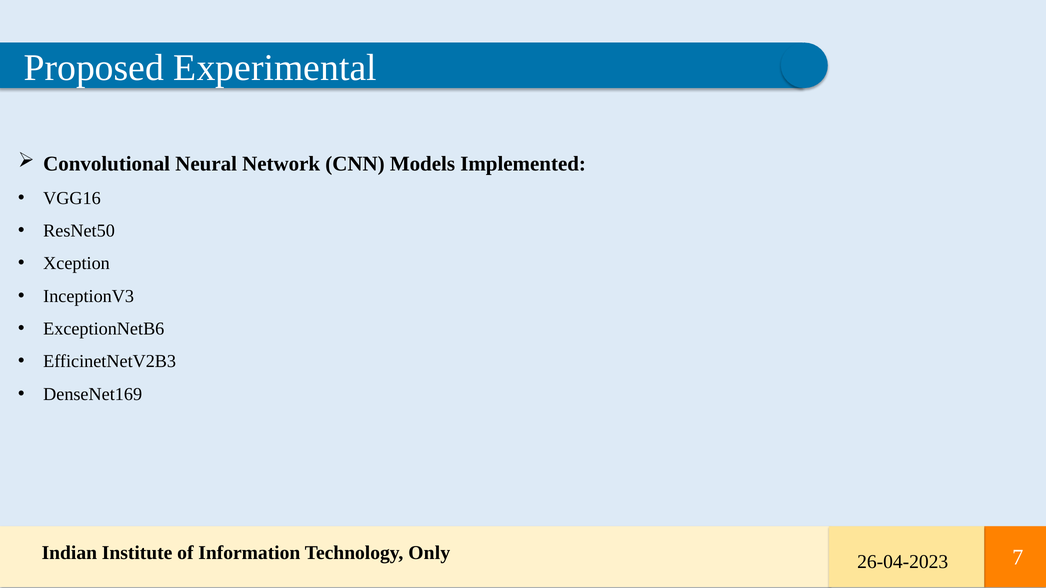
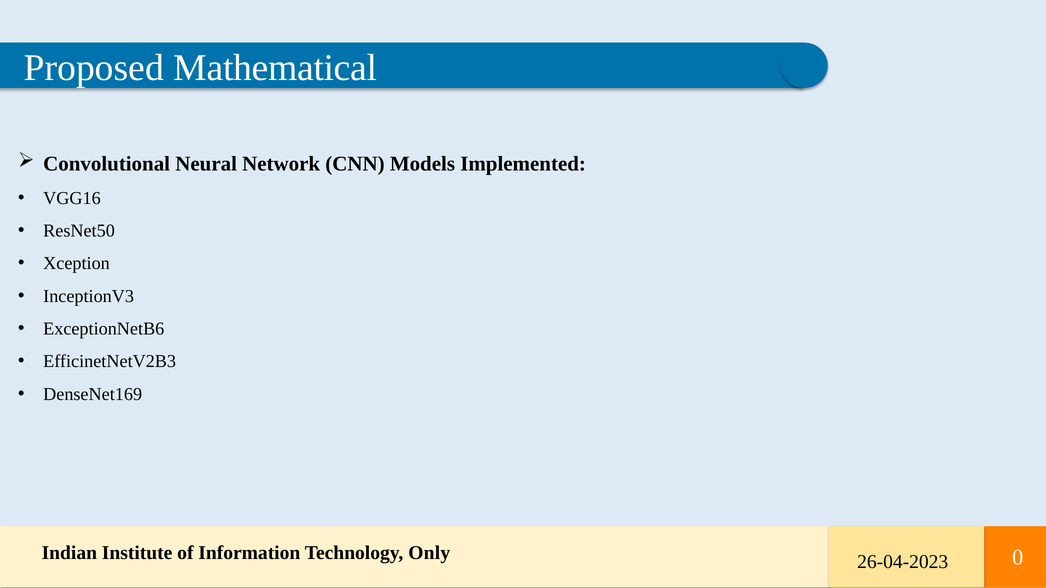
Experimental: Experimental -> Mathematical
7: 7 -> 0
